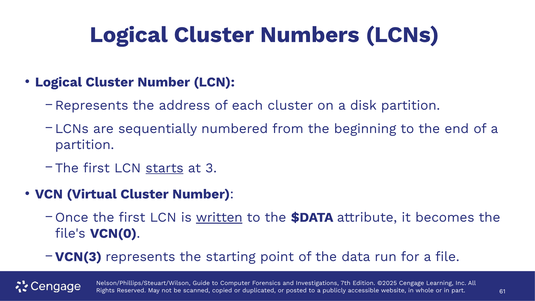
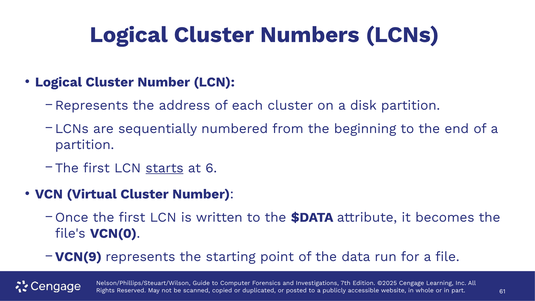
3: 3 -> 6
written underline: present -> none
VCN(3: VCN(3 -> VCN(9
